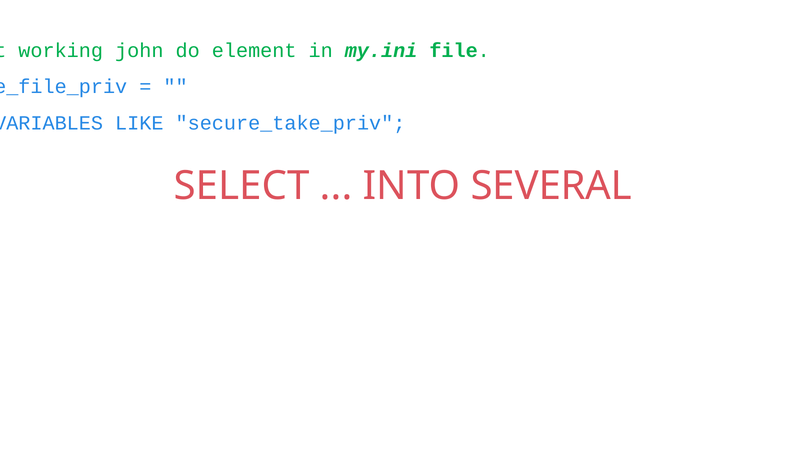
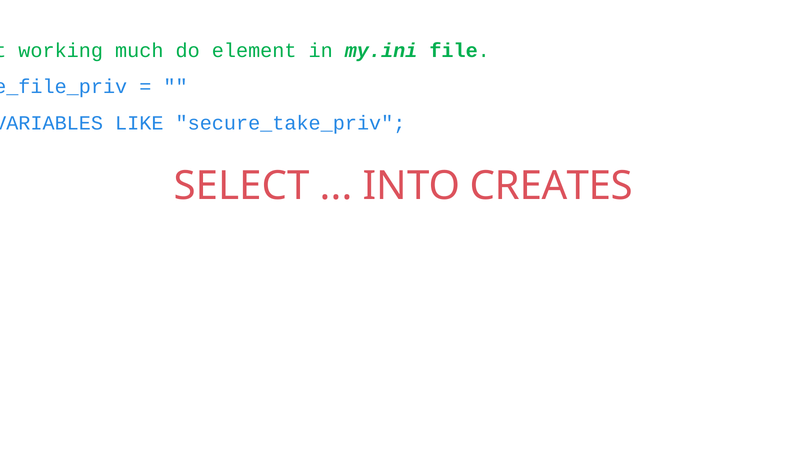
john: john -> much
SEVERAL: SEVERAL -> CREATES
